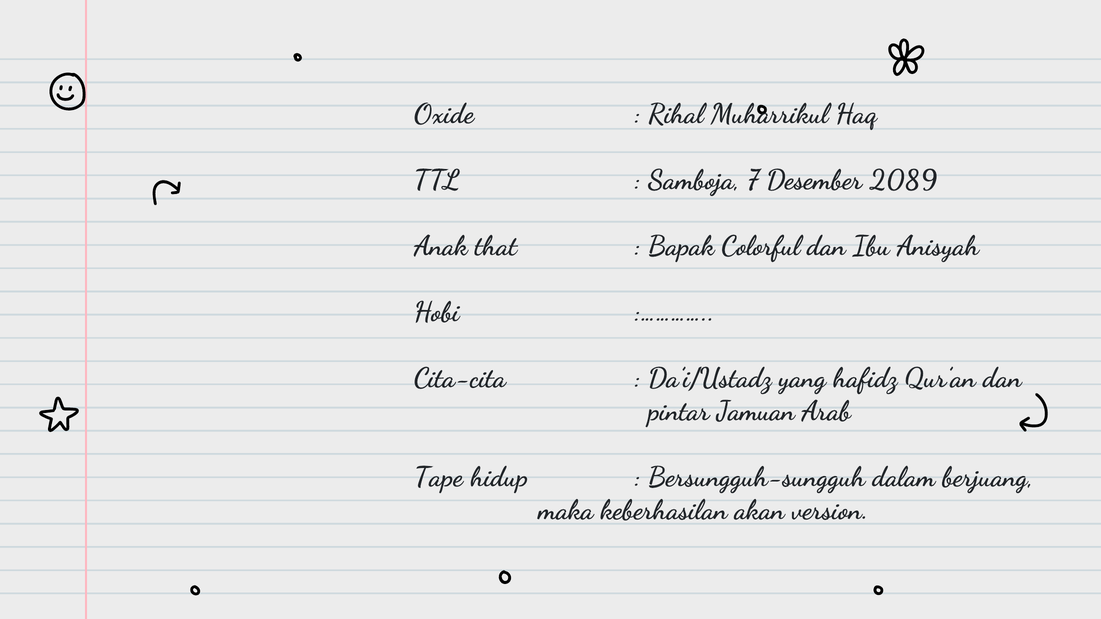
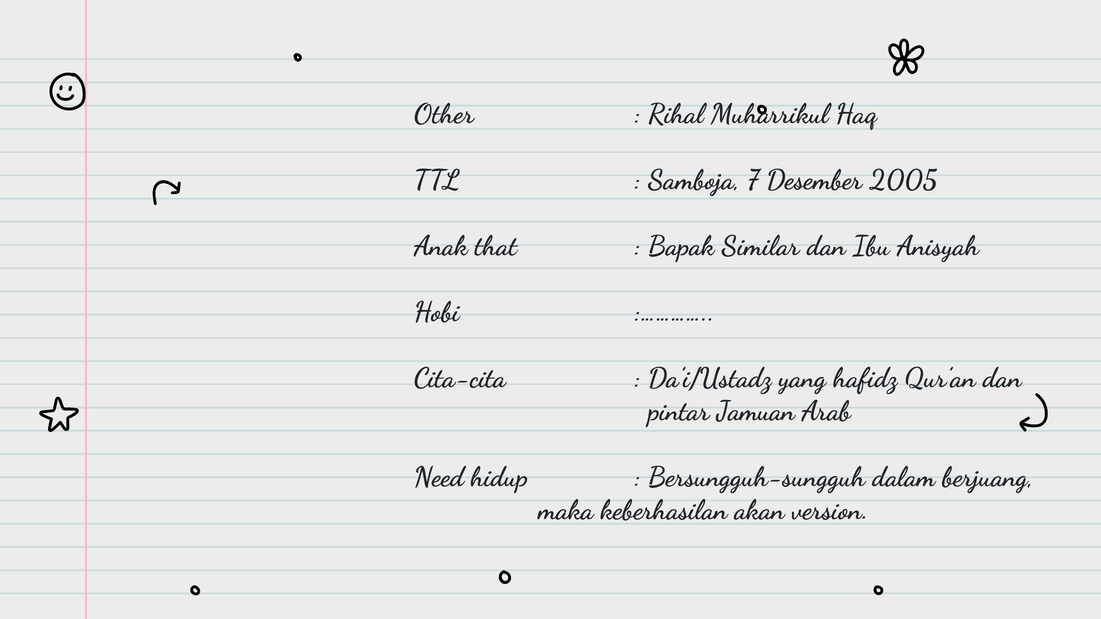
Oxide: Oxide -> Other
2089: 2089 -> 2005
Colorful: Colorful -> Similar
Tape: Tape -> Need
